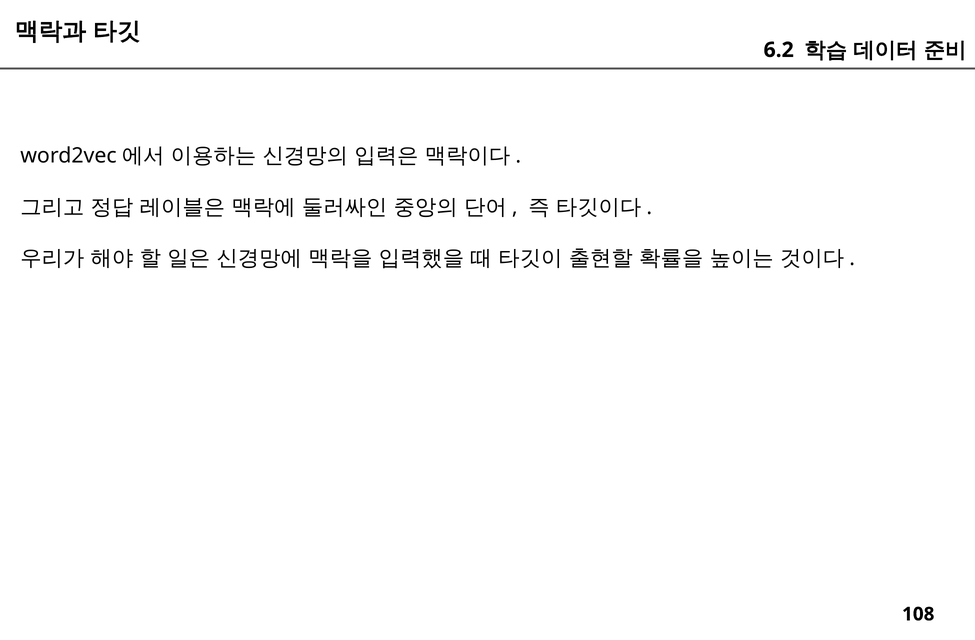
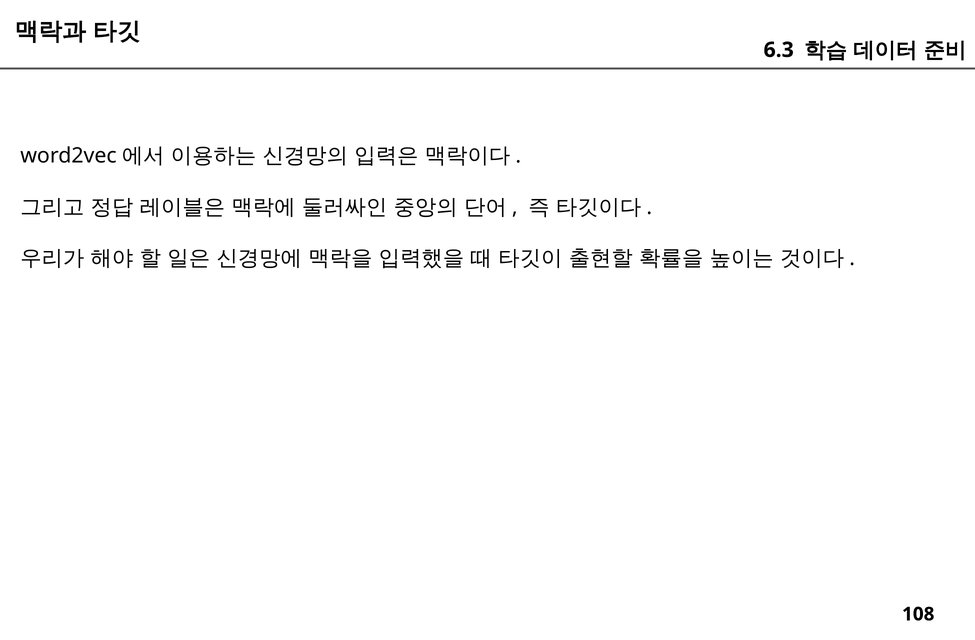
6.2: 6.2 -> 6.3
